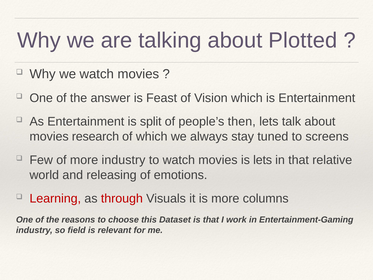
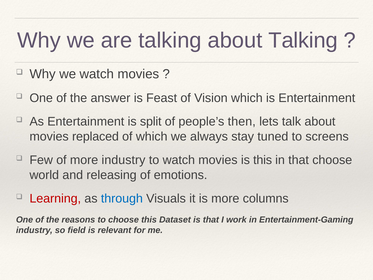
about Plotted: Plotted -> Talking
research: research -> replaced
is lets: lets -> this
that relative: relative -> choose
through colour: red -> blue
